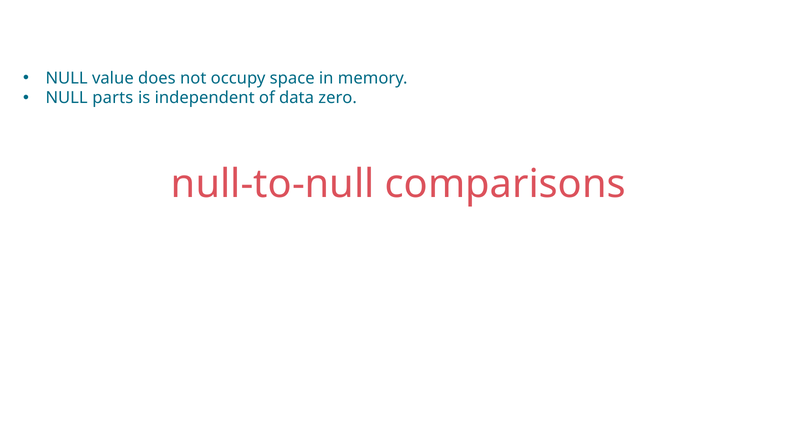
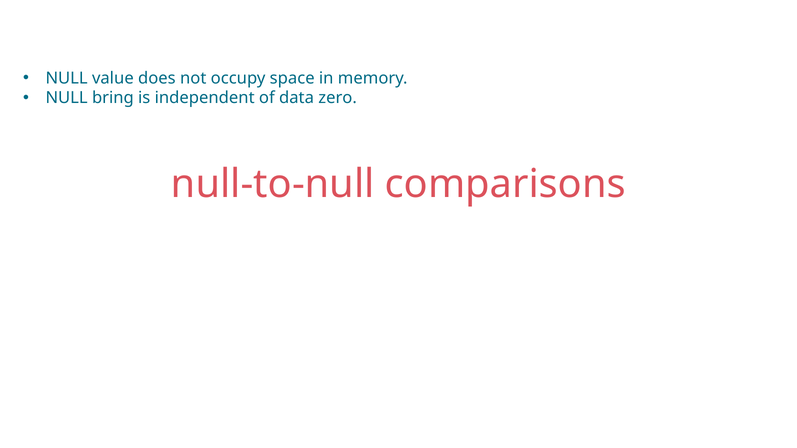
parts: parts -> bring
